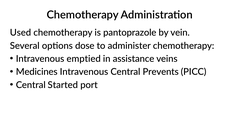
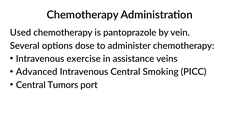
emptied: emptied -> exercise
Medicines: Medicines -> Advanced
Prevents: Prevents -> Smoking
Started: Started -> Tumors
